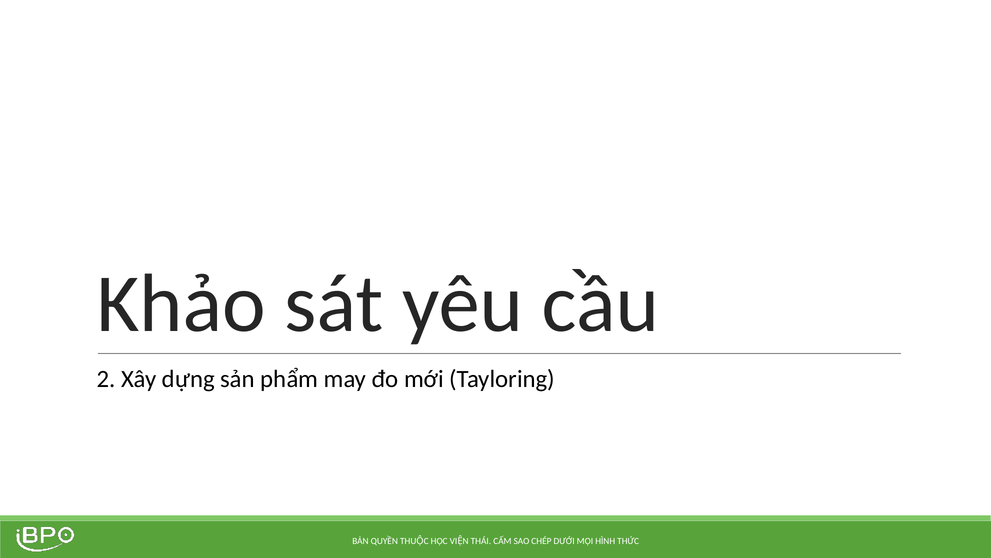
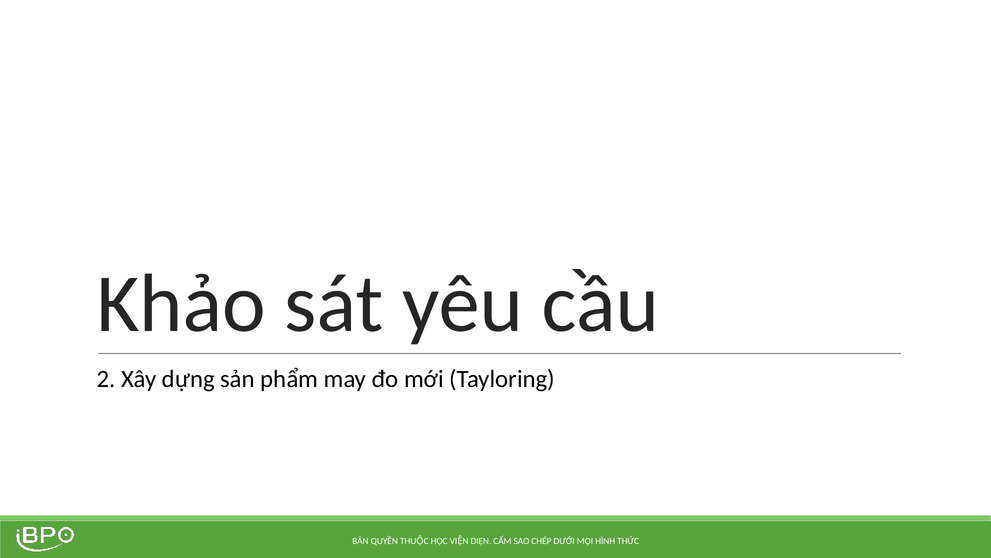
THÁI: THÁI -> DIỆN
